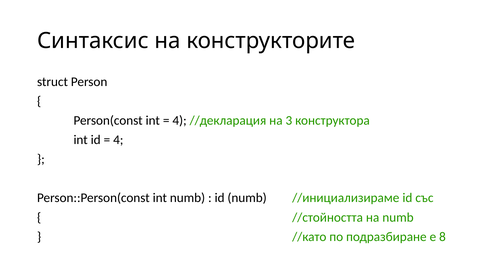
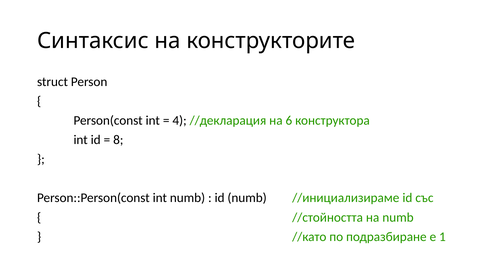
3: 3 -> 6
4 at (118, 140): 4 -> 8
8: 8 -> 1
